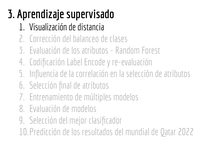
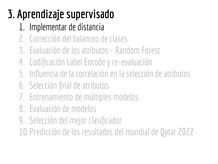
Visualización: Visualización -> Implementar
